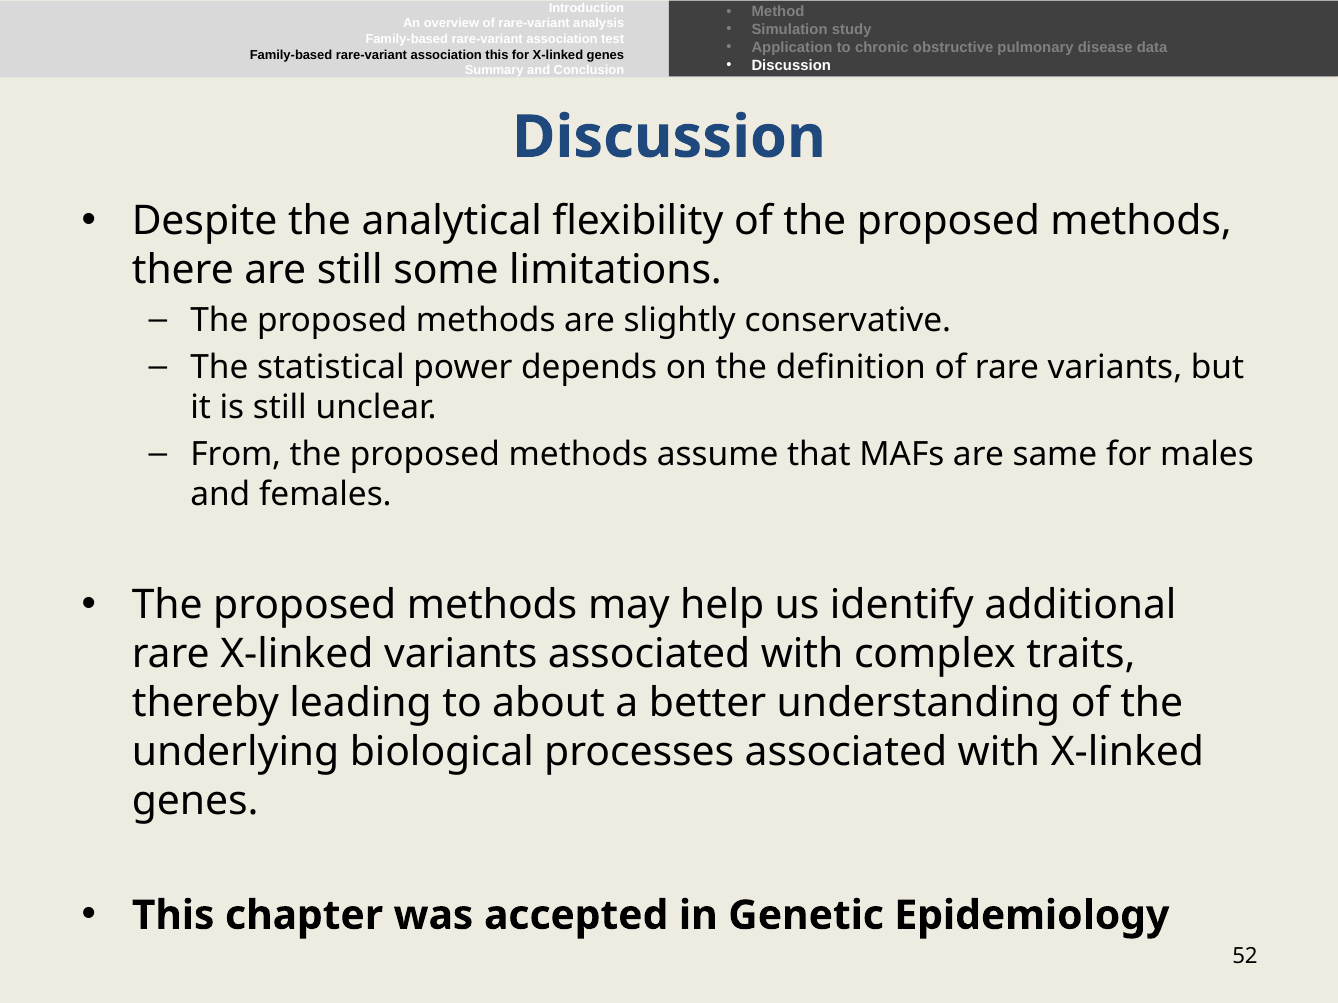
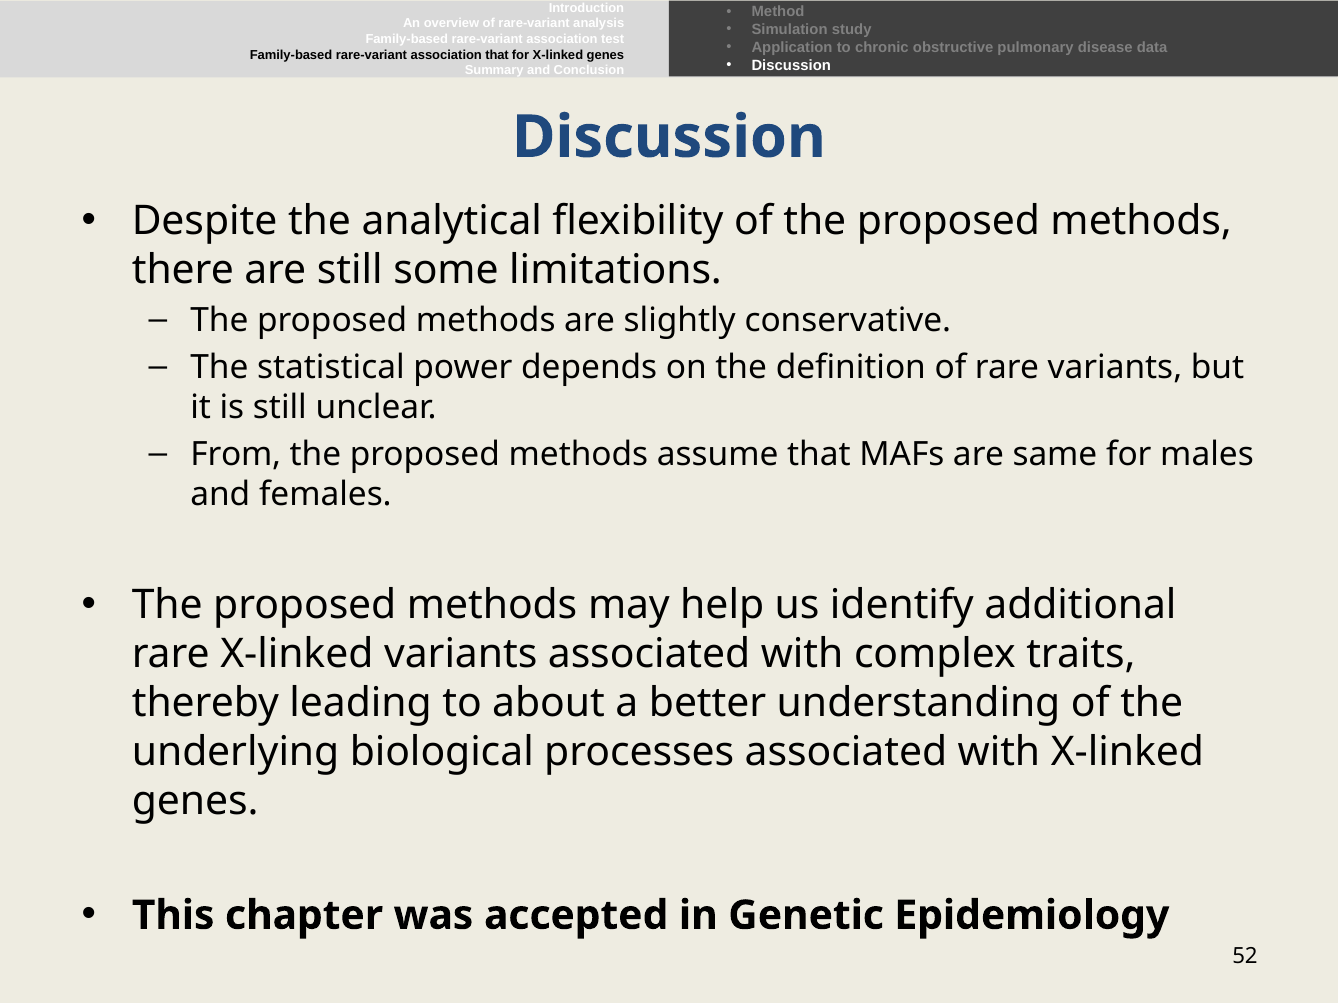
association this: this -> that
